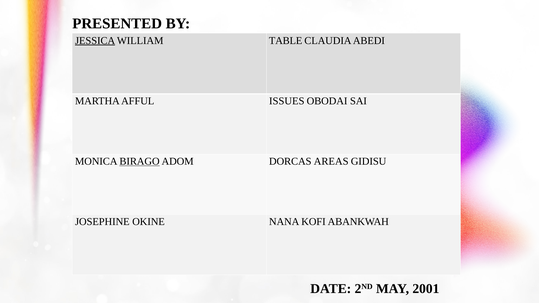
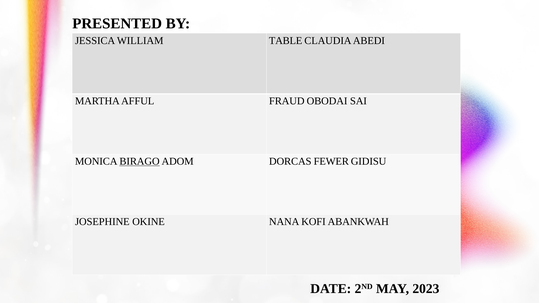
JESSICA underline: present -> none
ISSUES: ISSUES -> FRAUD
AREAS: AREAS -> FEWER
2001: 2001 -> 2023
